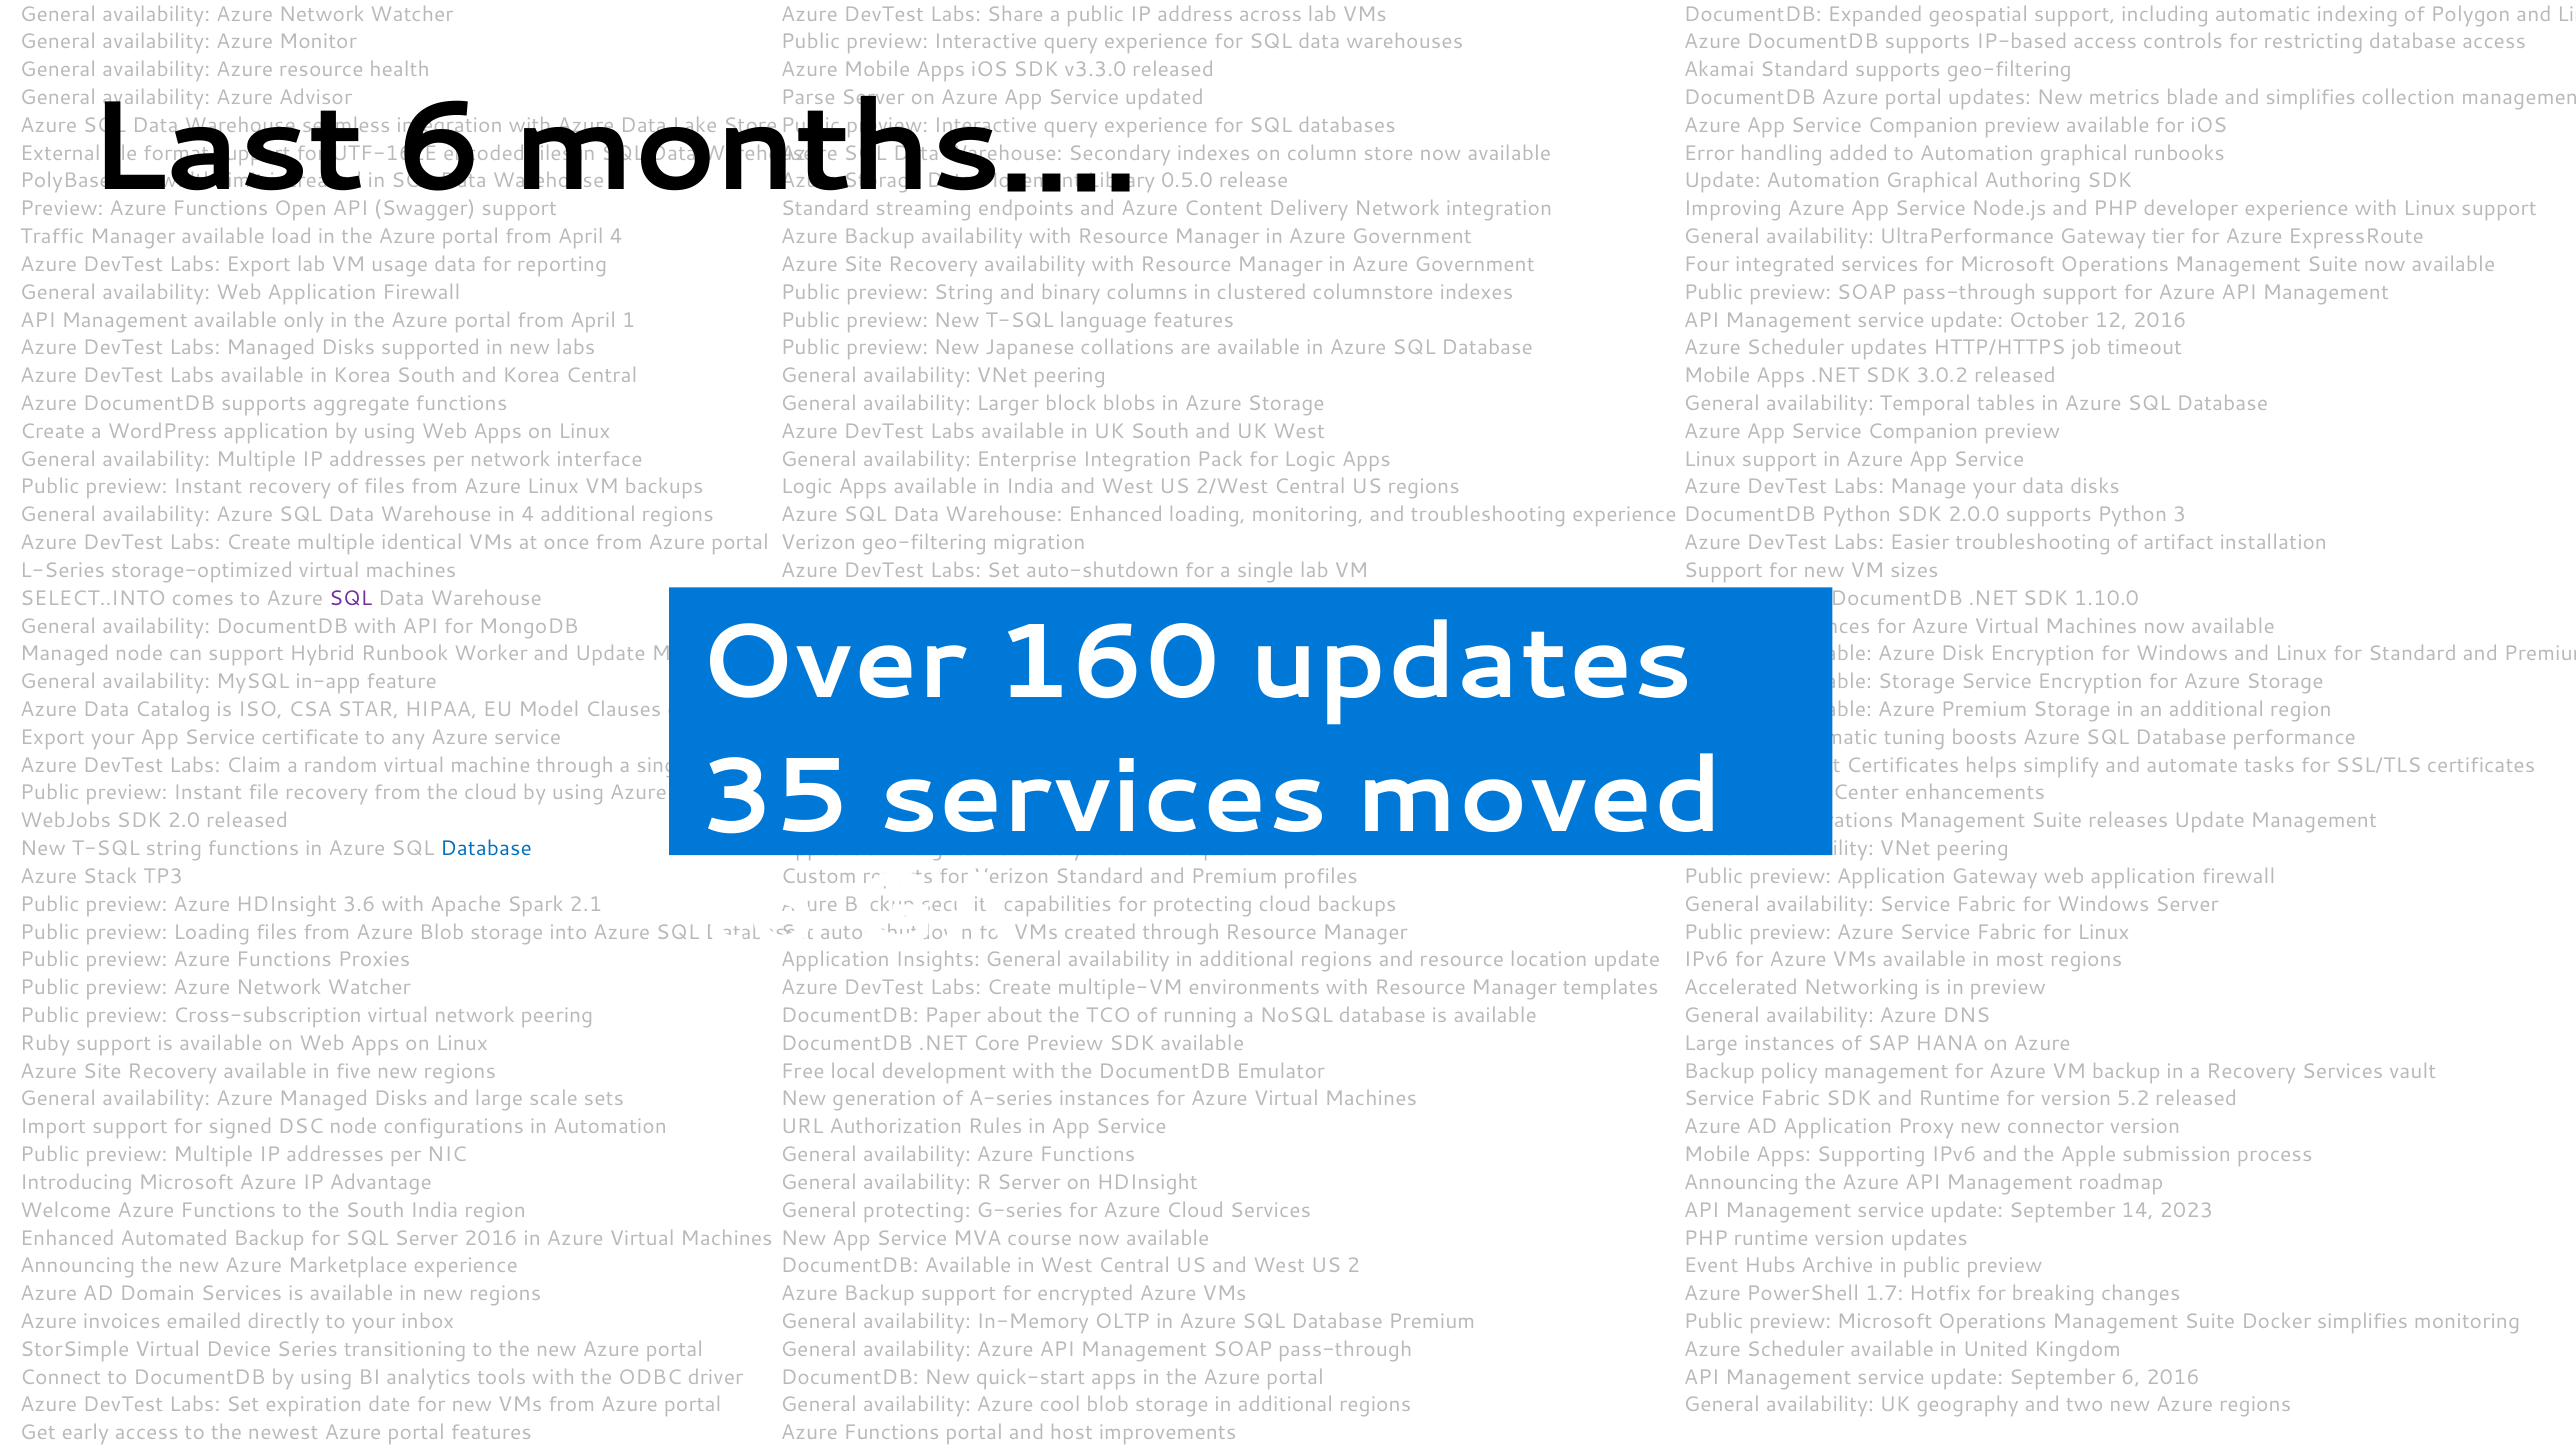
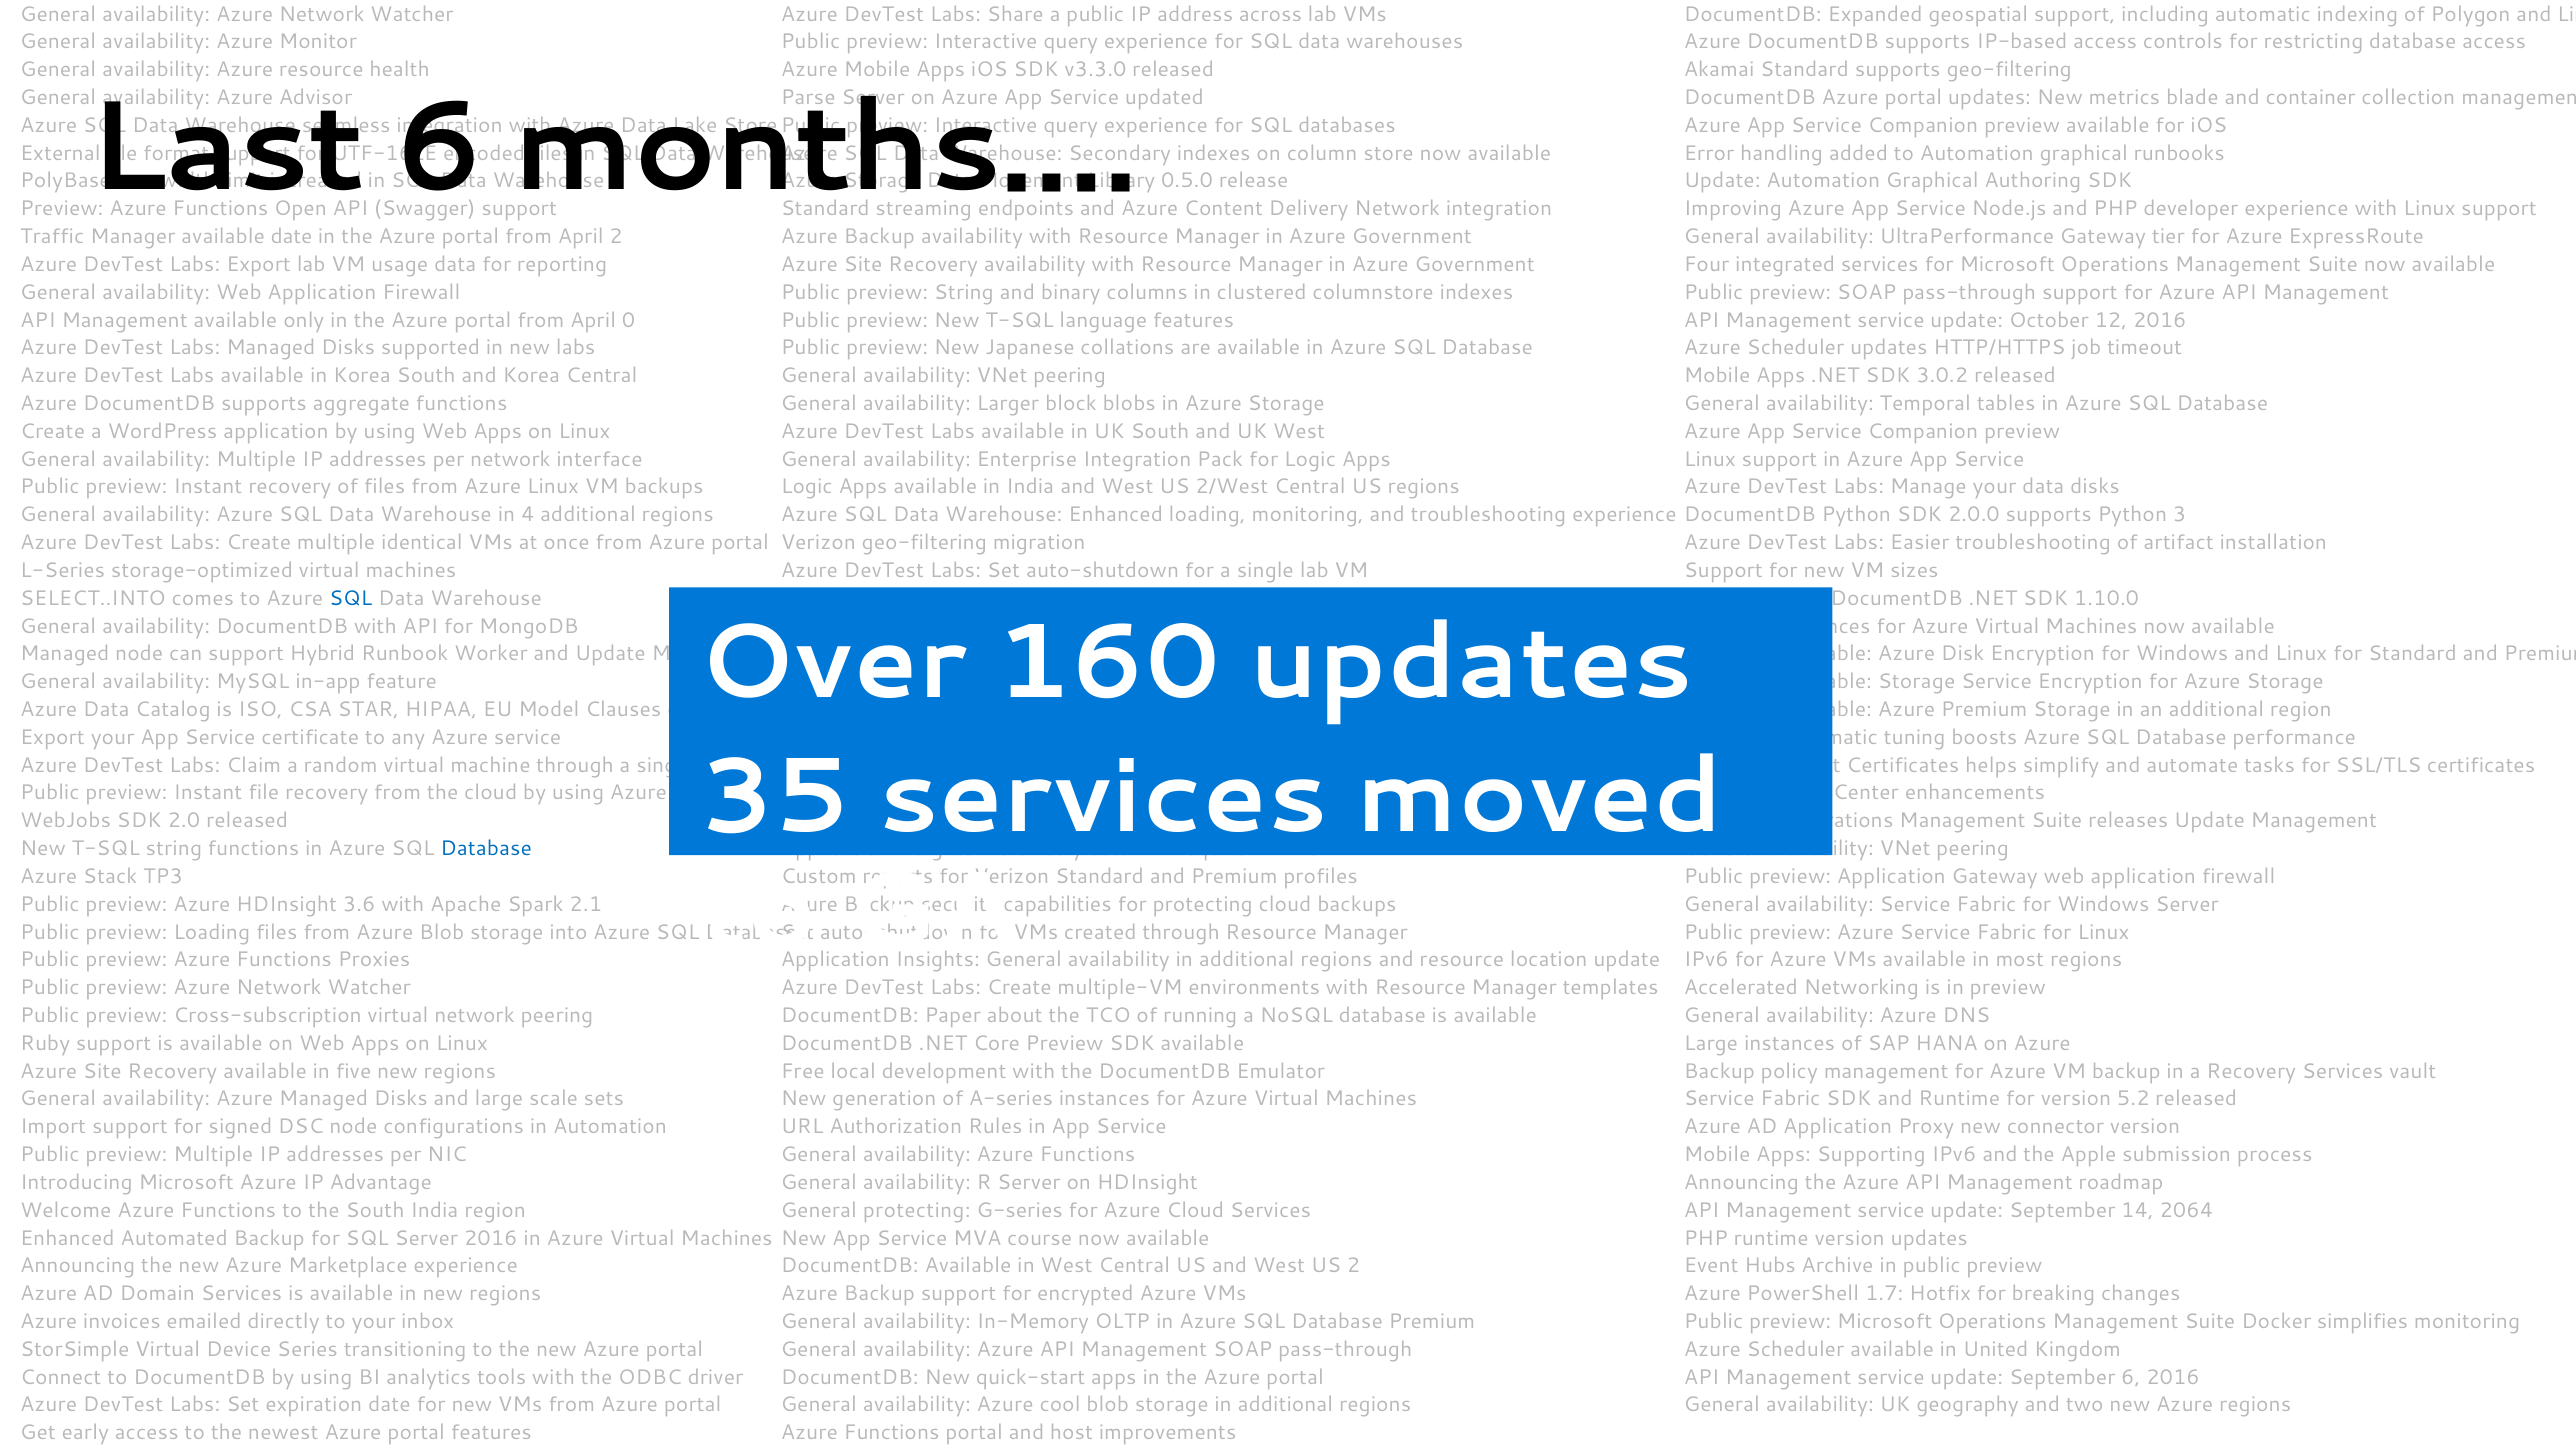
and simplifies: simplifies -> container
available load: load -> date
April 4: 4 -> 2
1: 1 -> 0
SQL at (351, 598) colour: purple -> blue
2023: 2023 -> 2064
